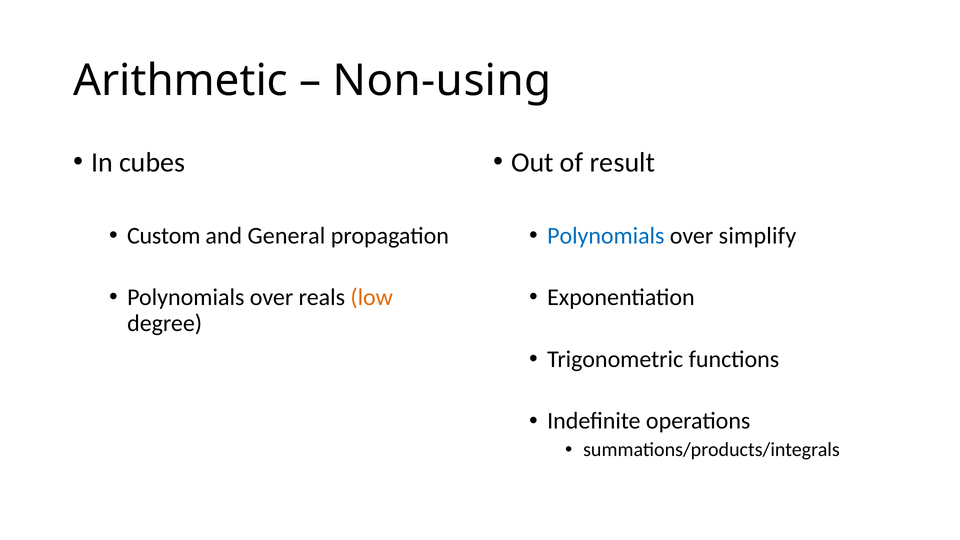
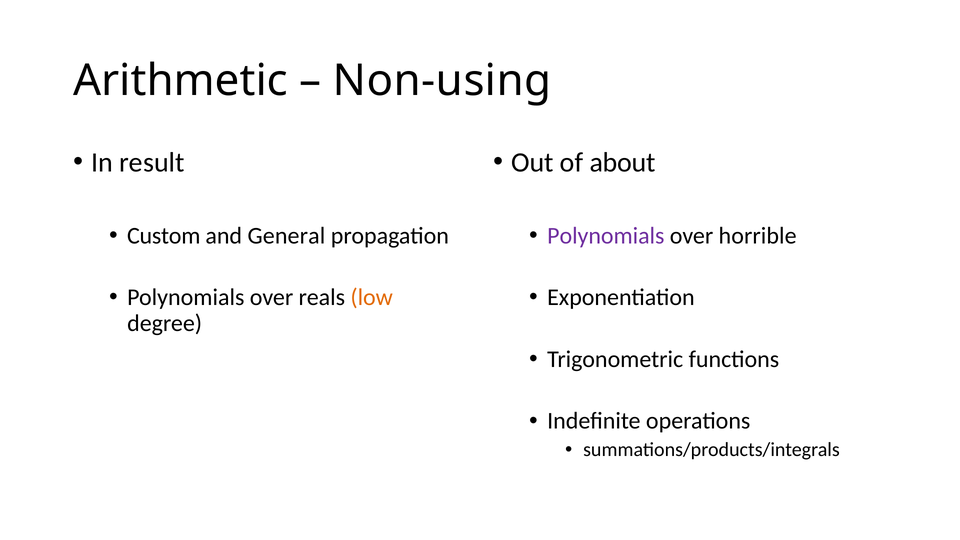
cubes: cubes -> result
result: result -> about
Polynomials at (606, 236) colour: blue -> purple
simplify: simplify -> horrible
